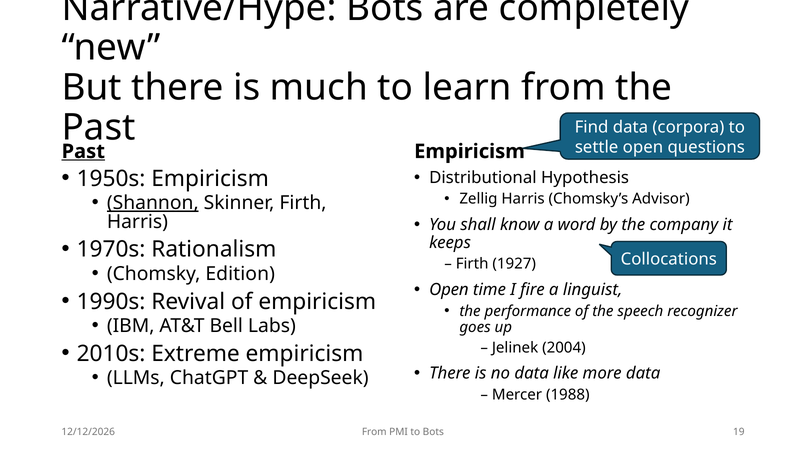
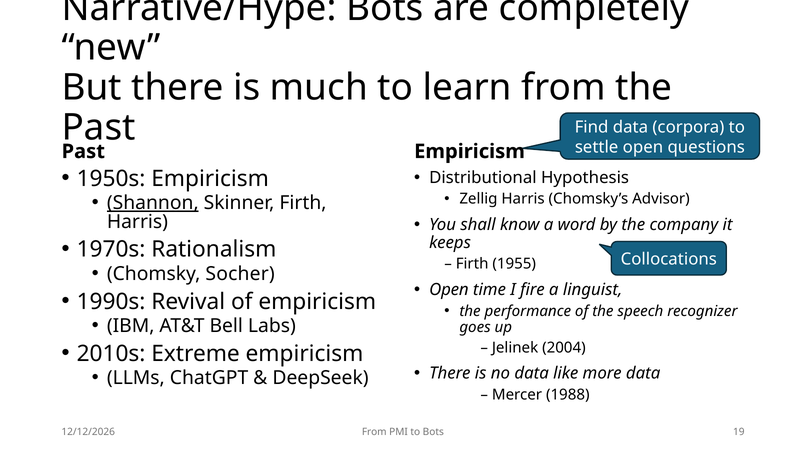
Past at (83, 152) underline: present -> none
1927: 1927 -> 1955
Edition: Edition -> Socher
